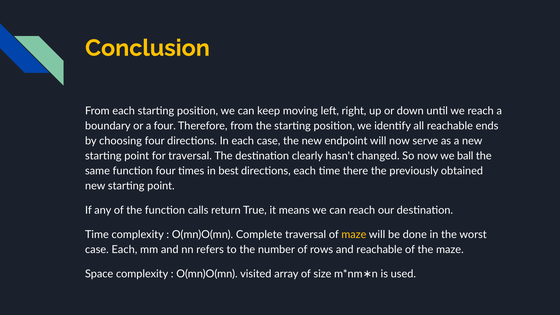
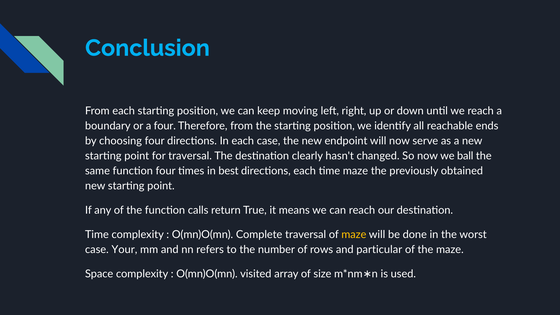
Conclusion colour: yellow -> light blue
time there: there -> maze
case Each: Each -> Your
and reachable: reachable -> particular
